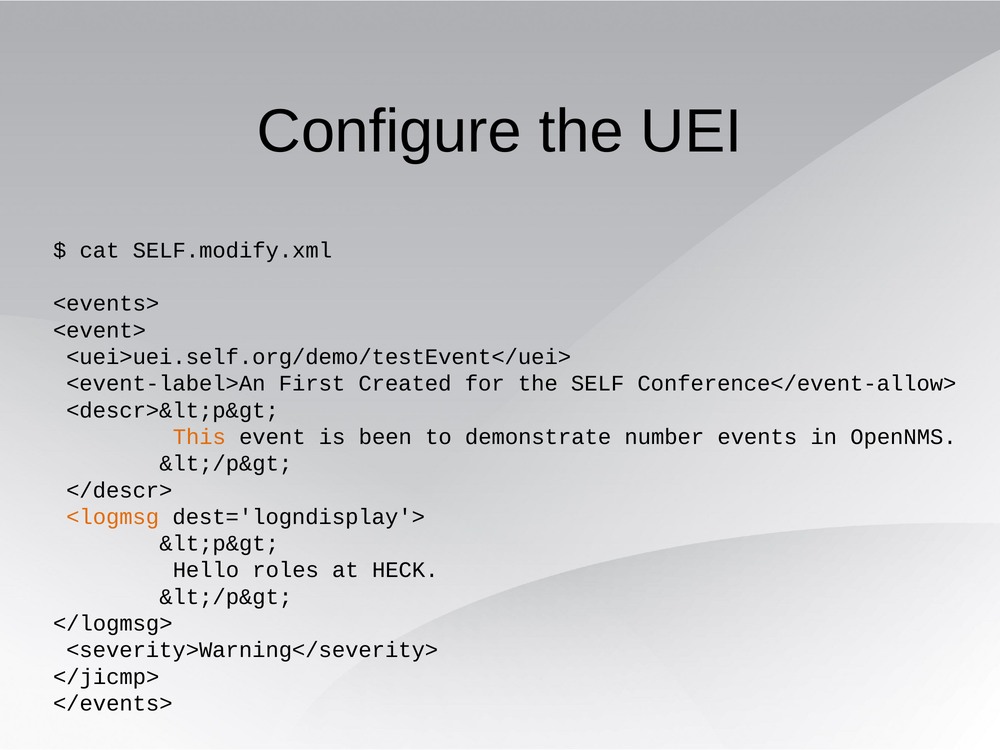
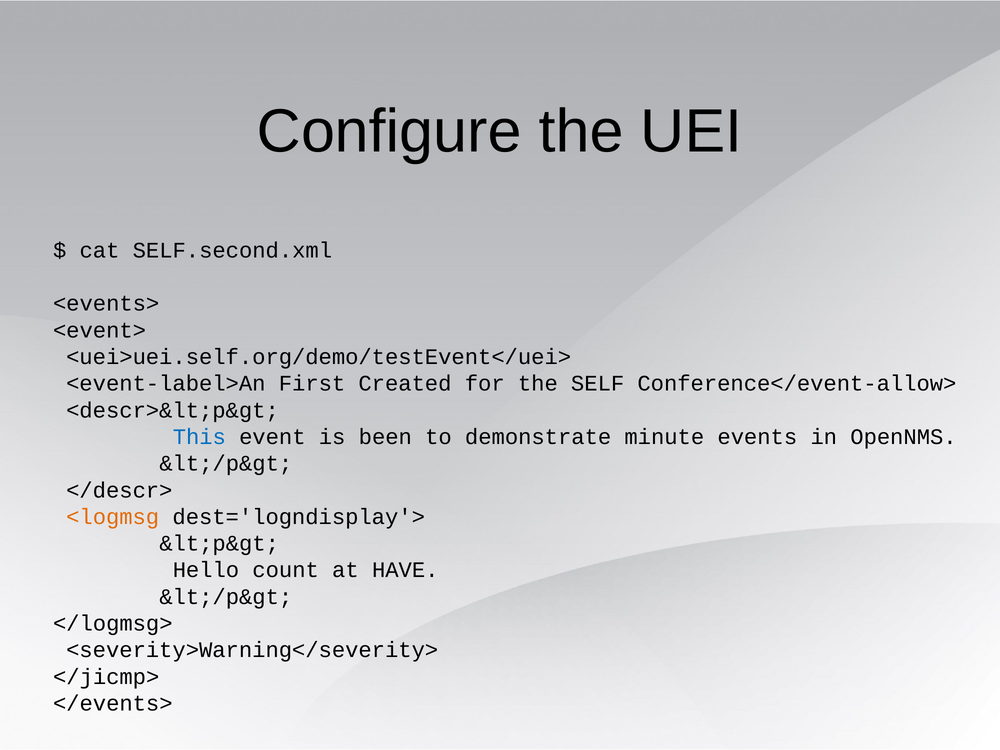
SELF.modify.xml: SELF.modify.xml -> SELF.second.xml
This colour: orange -> blue
number: number -> minute
roles: roles -> count
HECK: HECK -> HAVE
